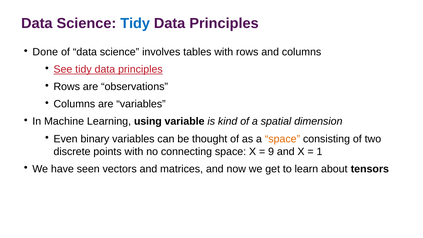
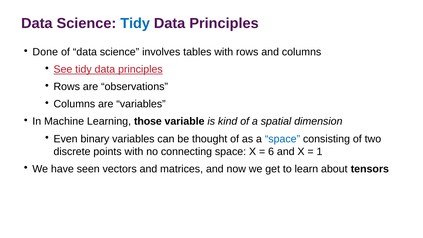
using: using -> those
space at (282, 139) colour: orange -> blue
9: 9 -> 6
